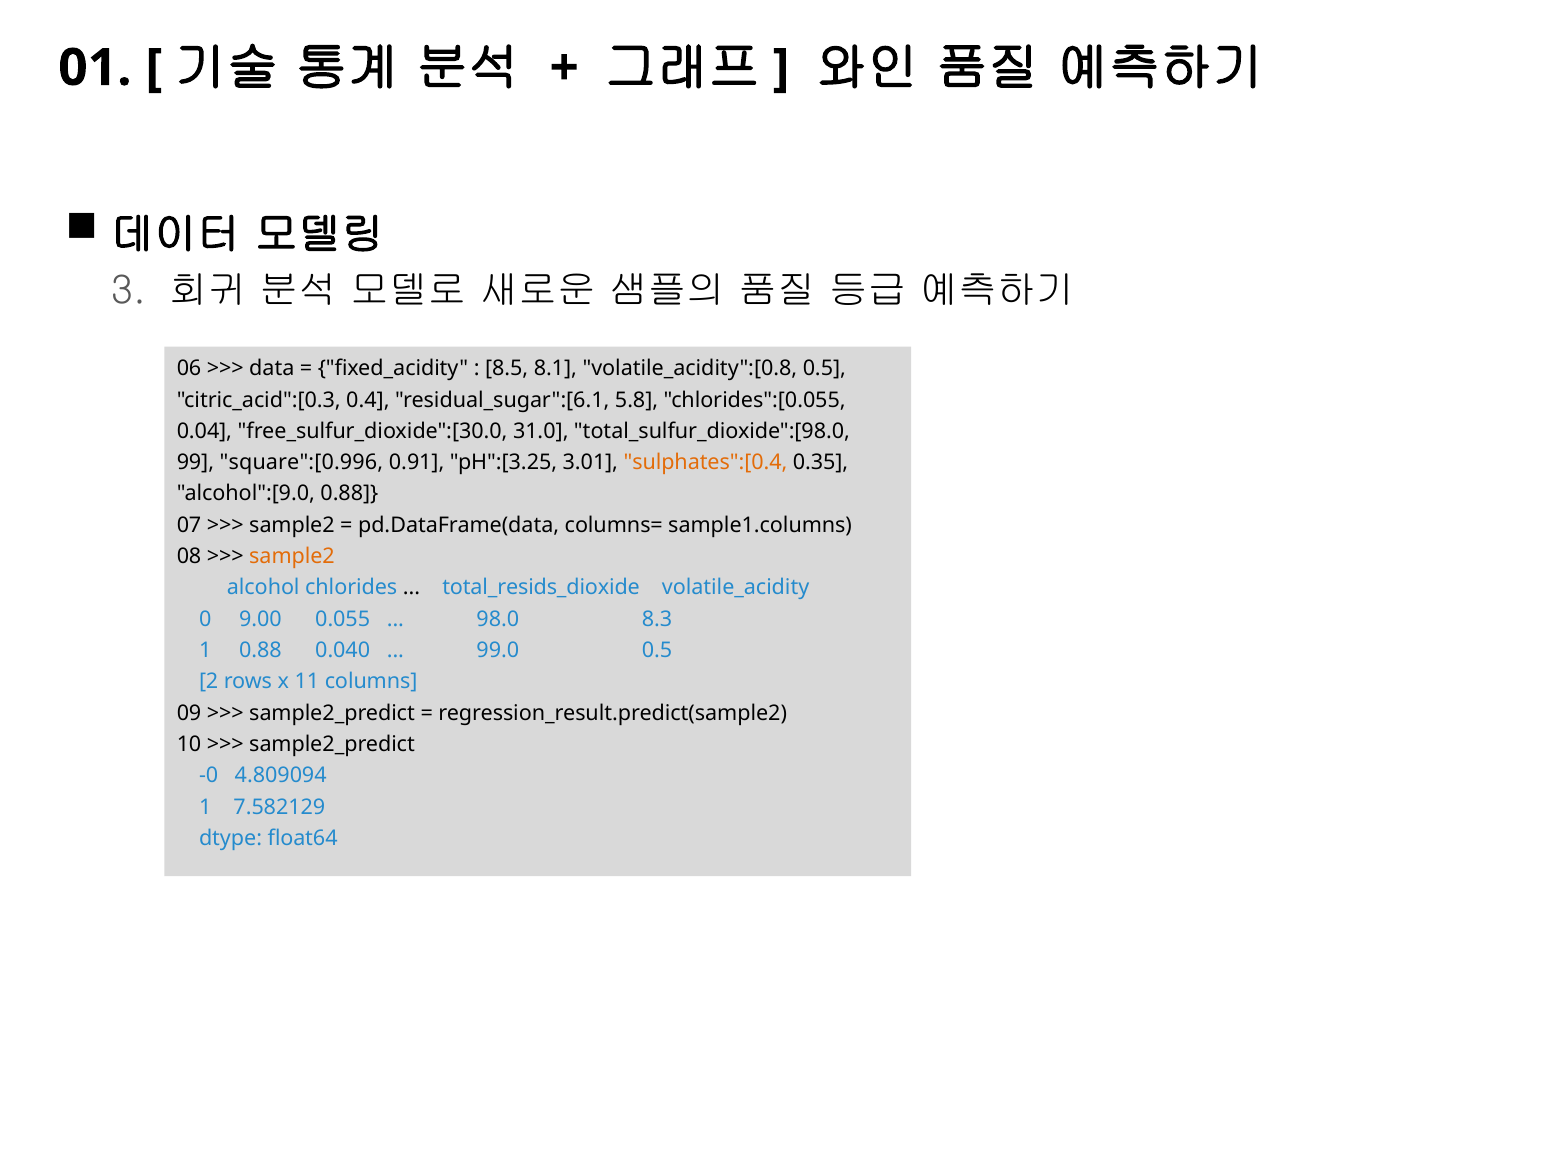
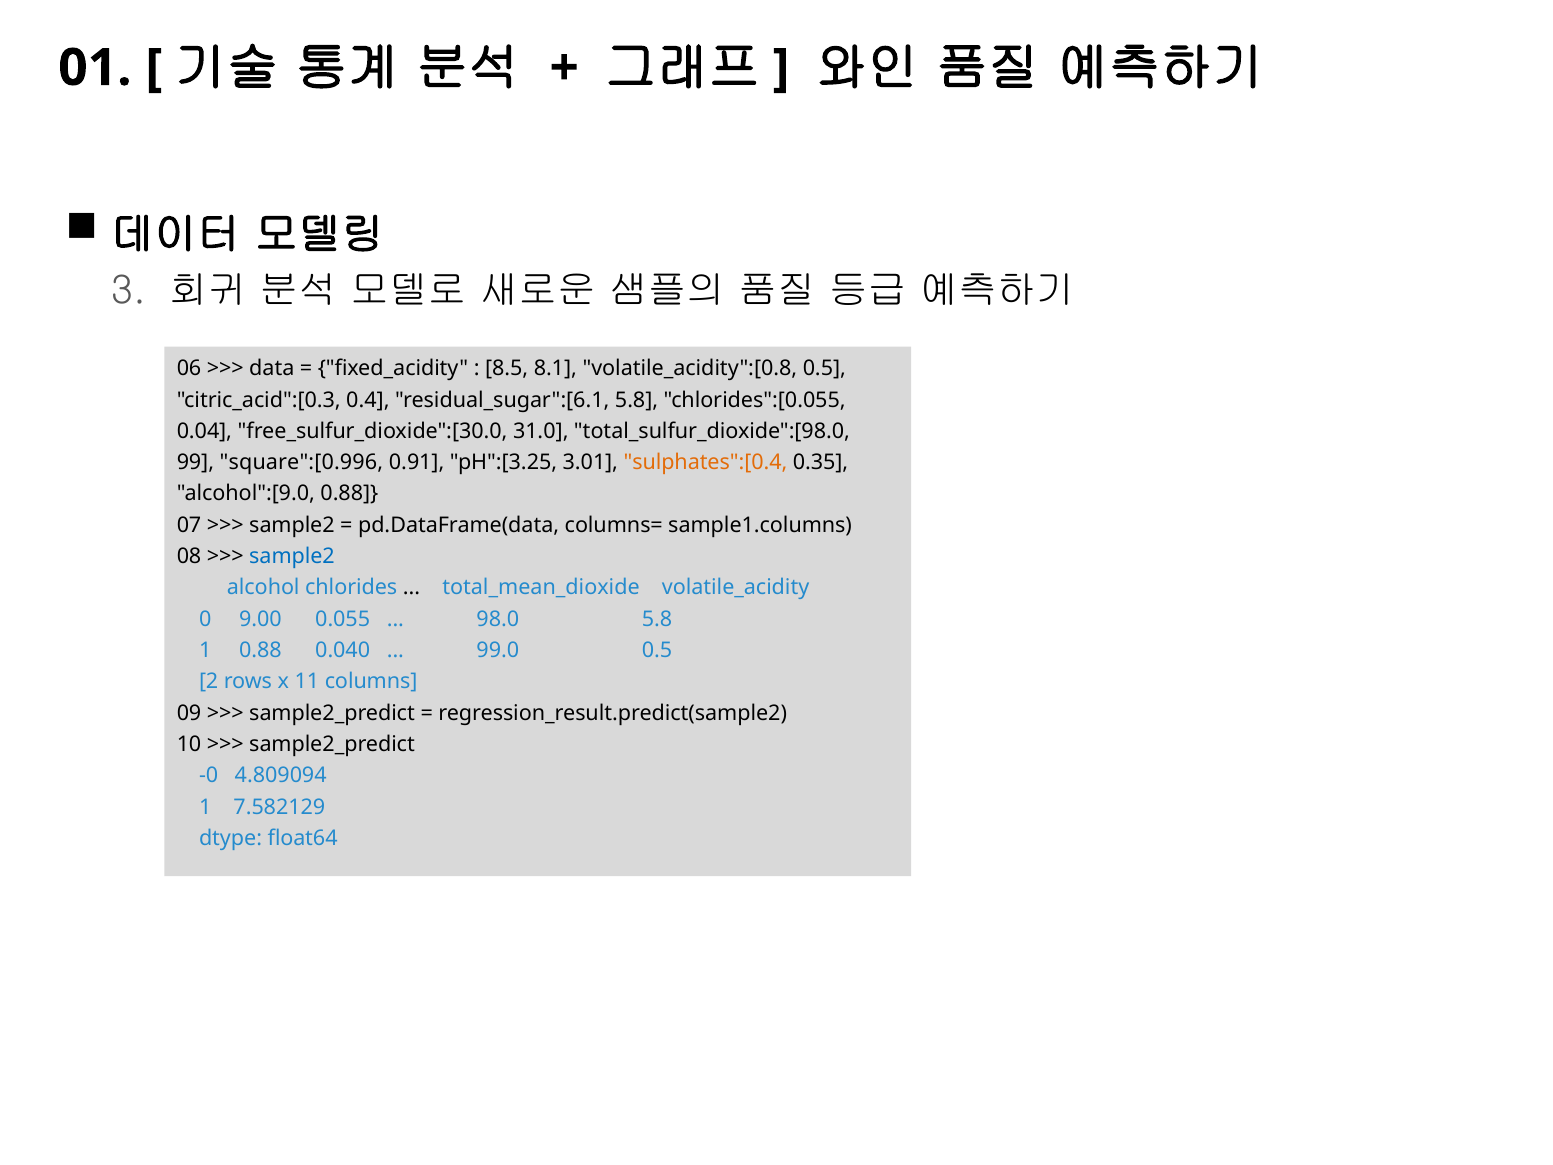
sample2 at (292, 556) colour: orange -> blue
total_resids_dioxide: total_resids_dioxide -> total_mean_dioxide
98.0 8.3: 8.3 -> 5.8
